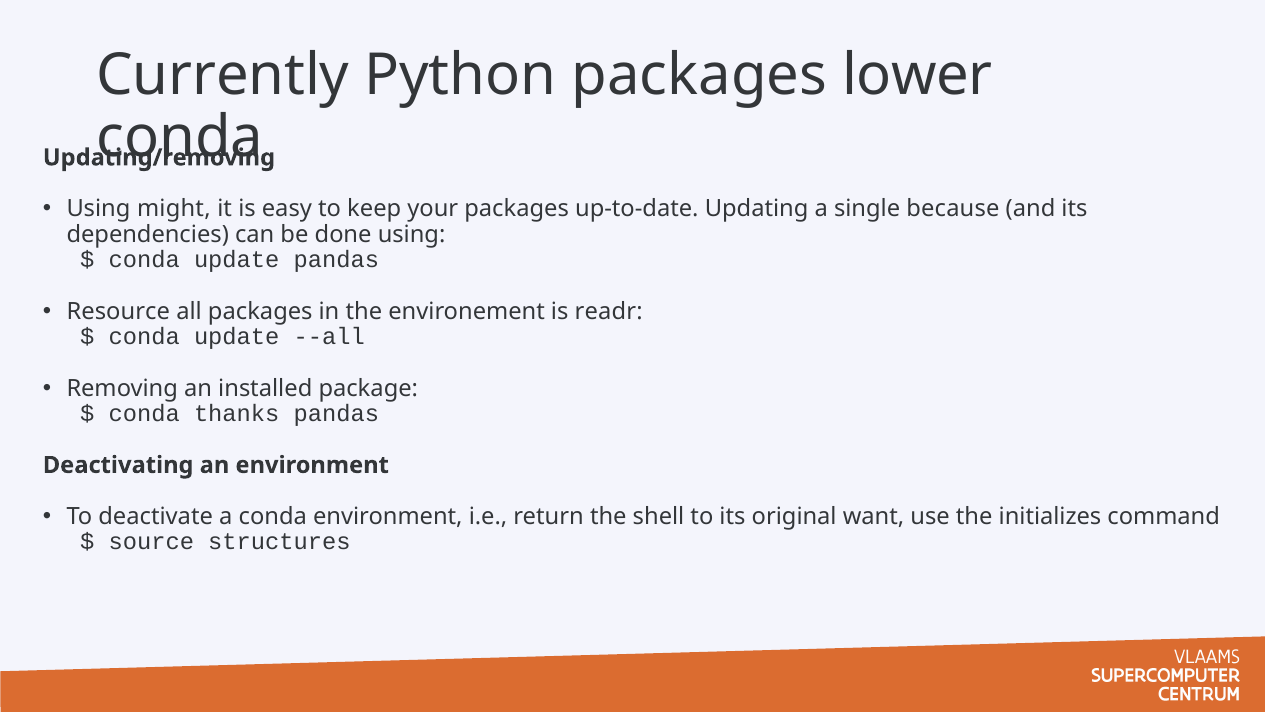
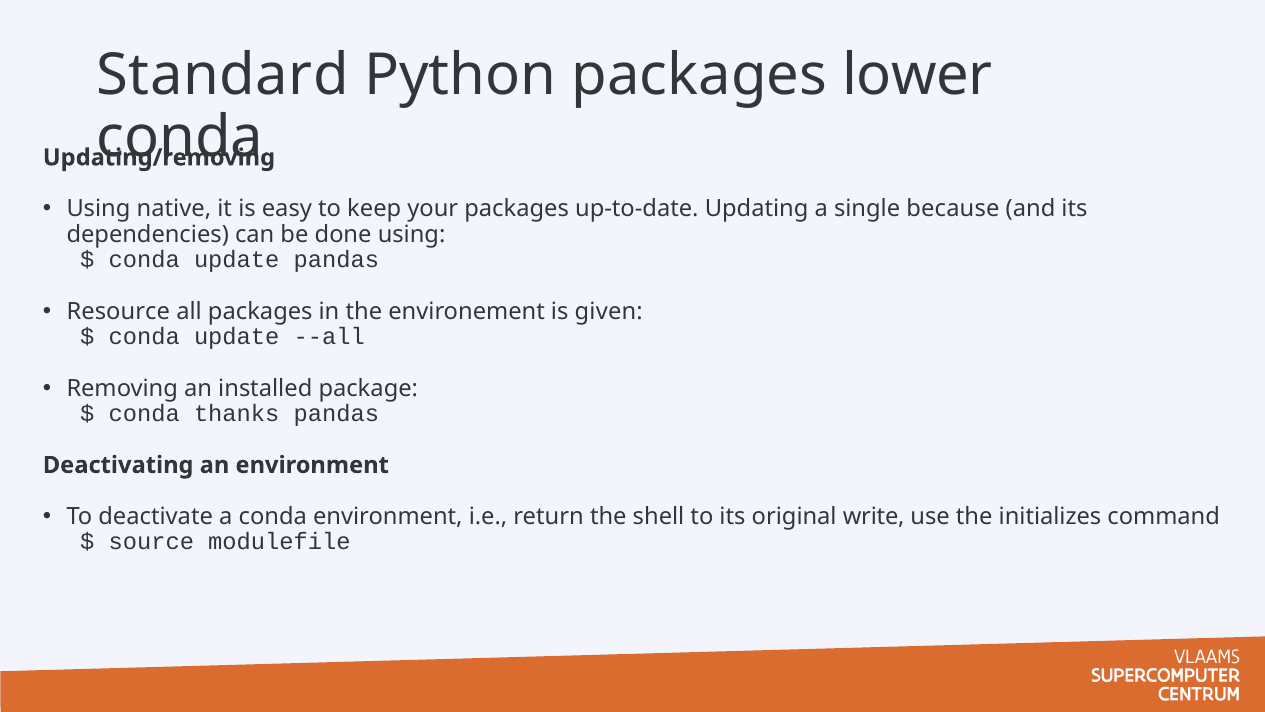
Currently: Currently -> Standard
might: might -> native
readr: readr -> given
want: want -> write
structures: structures -> modulefile
